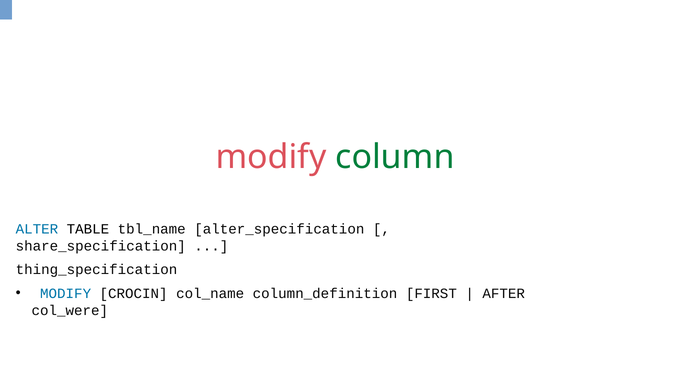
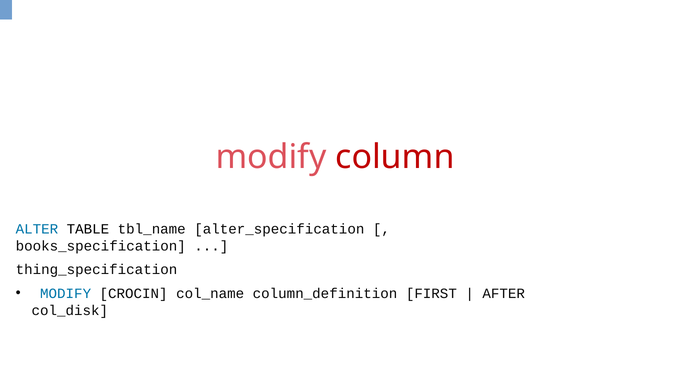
column colour: green -> red
share_specification: share_specification -> books_specification
col_were: col_were -> col_disk
